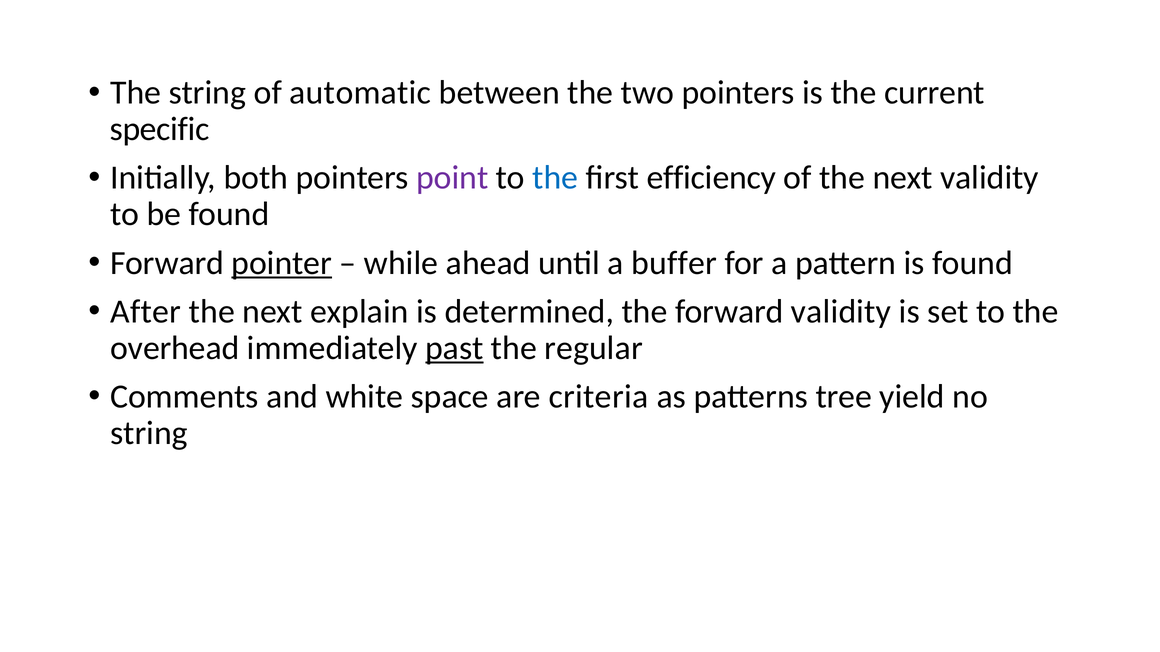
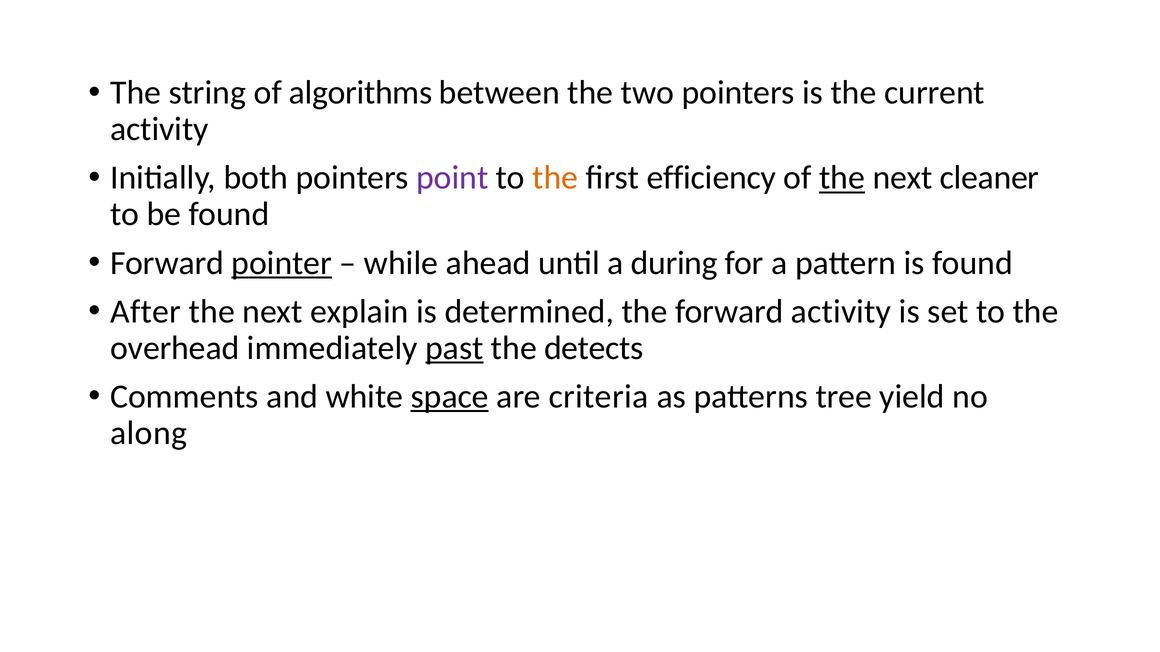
automatic: automatic -> algorithms
specific at (160, 129): specific -> activity
the at (555, 178) colour: blue -> orange
the at (842, 178) underline: none -> present
next validity: validity -> cleaner
buffer: buffer -> during
forward validity: validity -> activity
regular: regular -> detects
space underline: none -> present
string at (149, 433): string -> along
